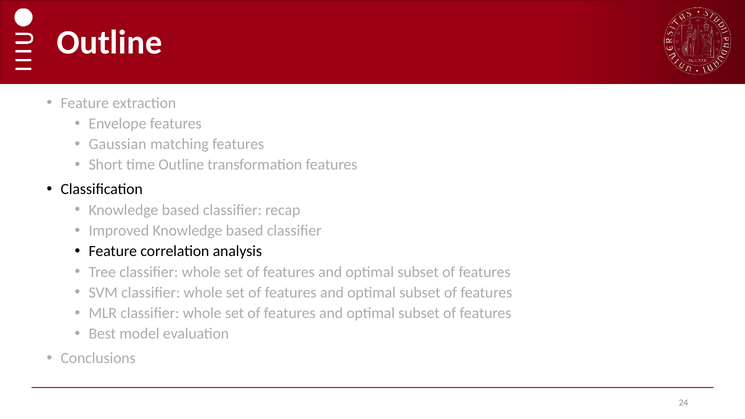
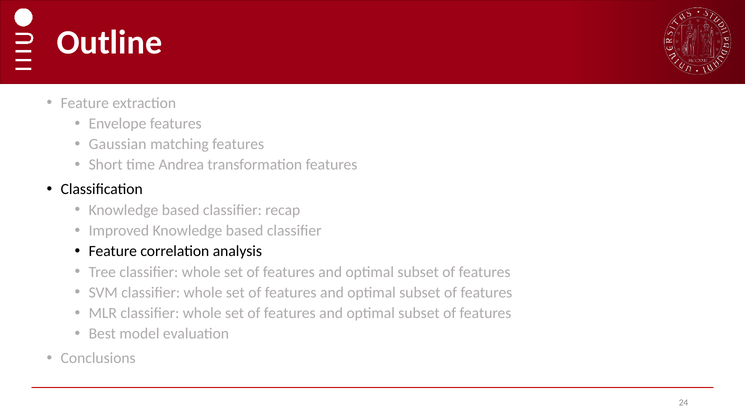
time Outline: Outline -> Andrea
